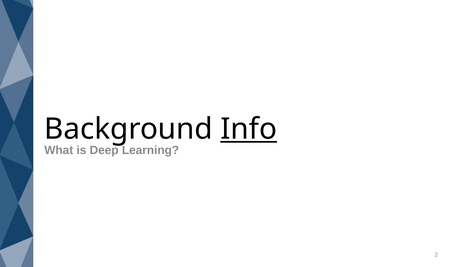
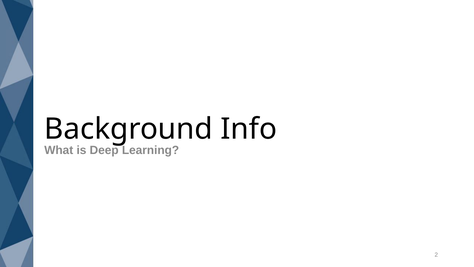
Info underline: present -> none
